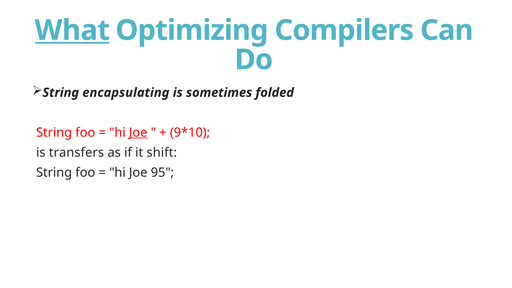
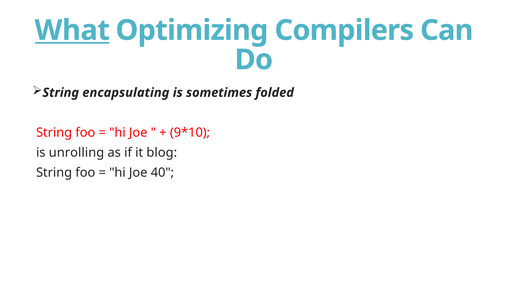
Joe at (138, 133) underline: present -> none
transfers: transfers -> unrolling
shift: shift -> blog
95: 95 -> 40
